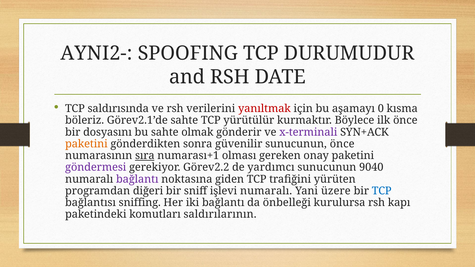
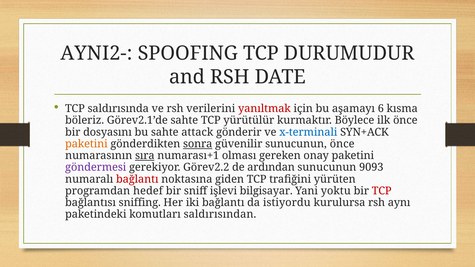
0: 0 -> 6
olmak: olmak -> attack
x-terminali colour: purple -> blue
sonra underline: none -> present
yardımcı: yardımcı -> ardından
9040: 9040 -> 9093
bağlantı at (137, 179) colour: purple -> red
diğeri: diğeri -> hedef
işlevi numaralı: numaralı -> bilgisayar
üzere: üzere -> yoktu
TCP at (382, 191) colour: blue -> red
önbelleği: önbelleği -> istiyordu
kapı: kapı -> aynı
saldırılarının: saldırılarının -> saldırısından
